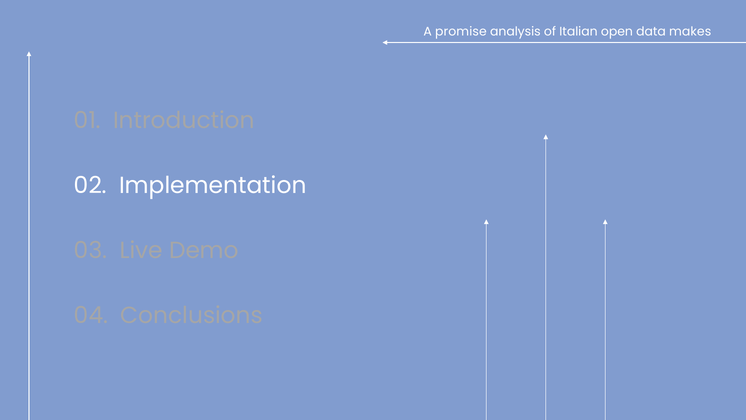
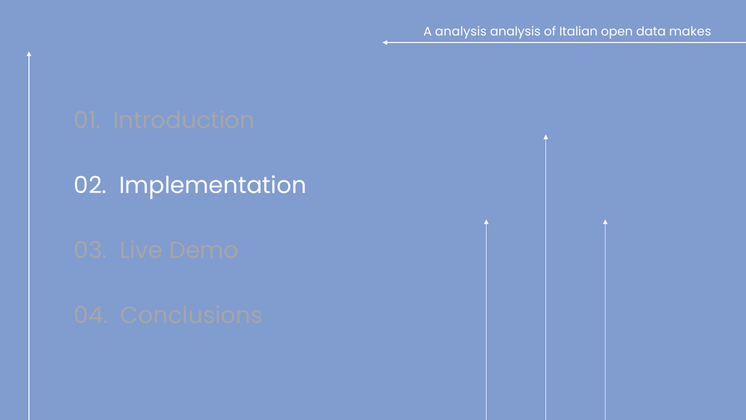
A promise: promise -> analysis
